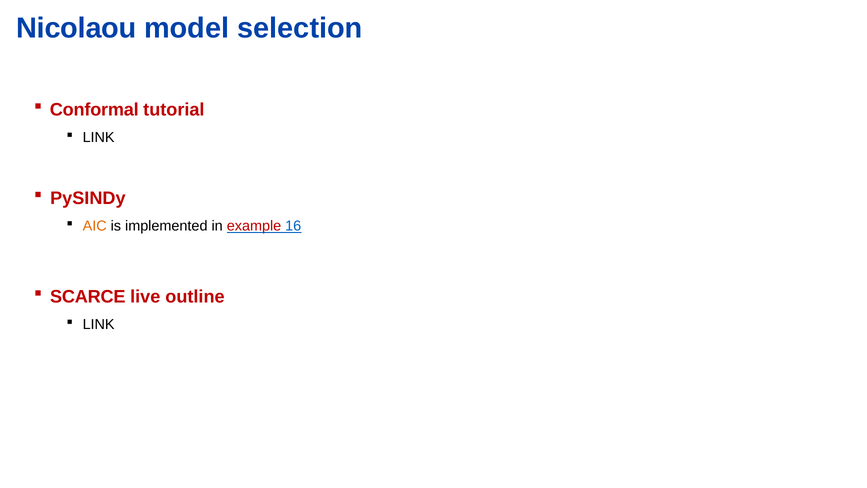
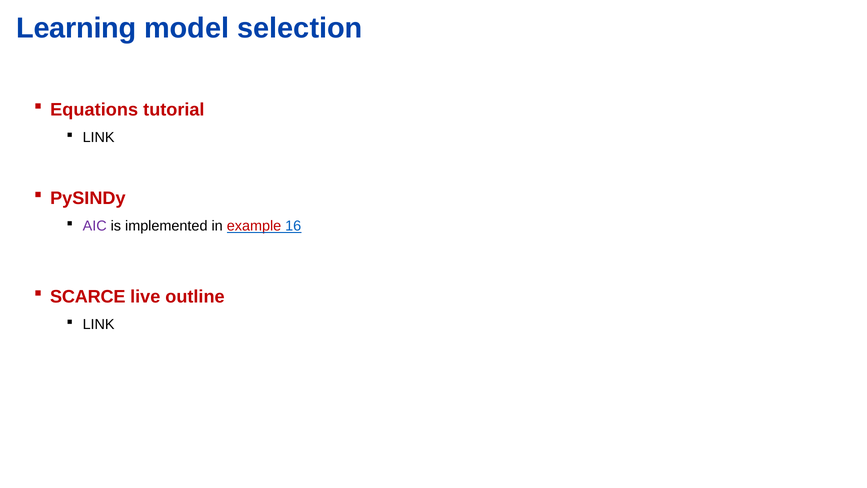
Nicolaou: Nicolaou -> Learning
Conformal: Conformal -> Equations
AIC colour: orange -> purple
